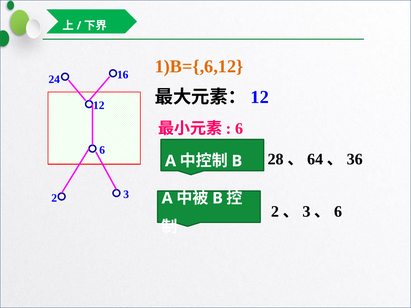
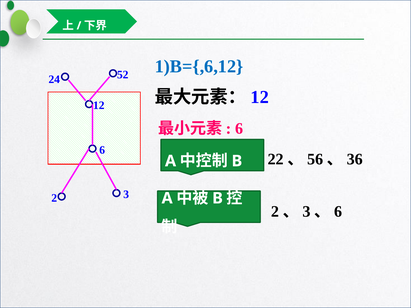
1)B={,6,12 colour: orange -> blue
16: 16 -> 52
28: 28 -> 22
64: 64 -> 56
